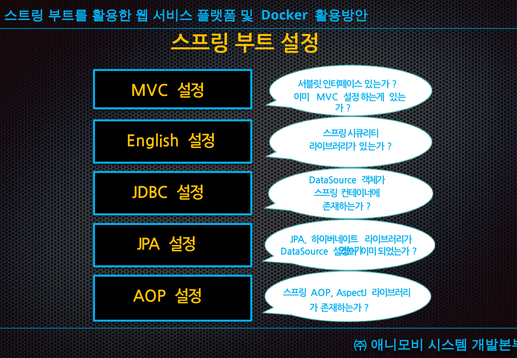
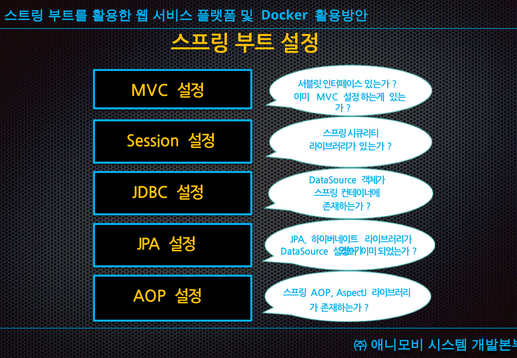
English: English -> Session
